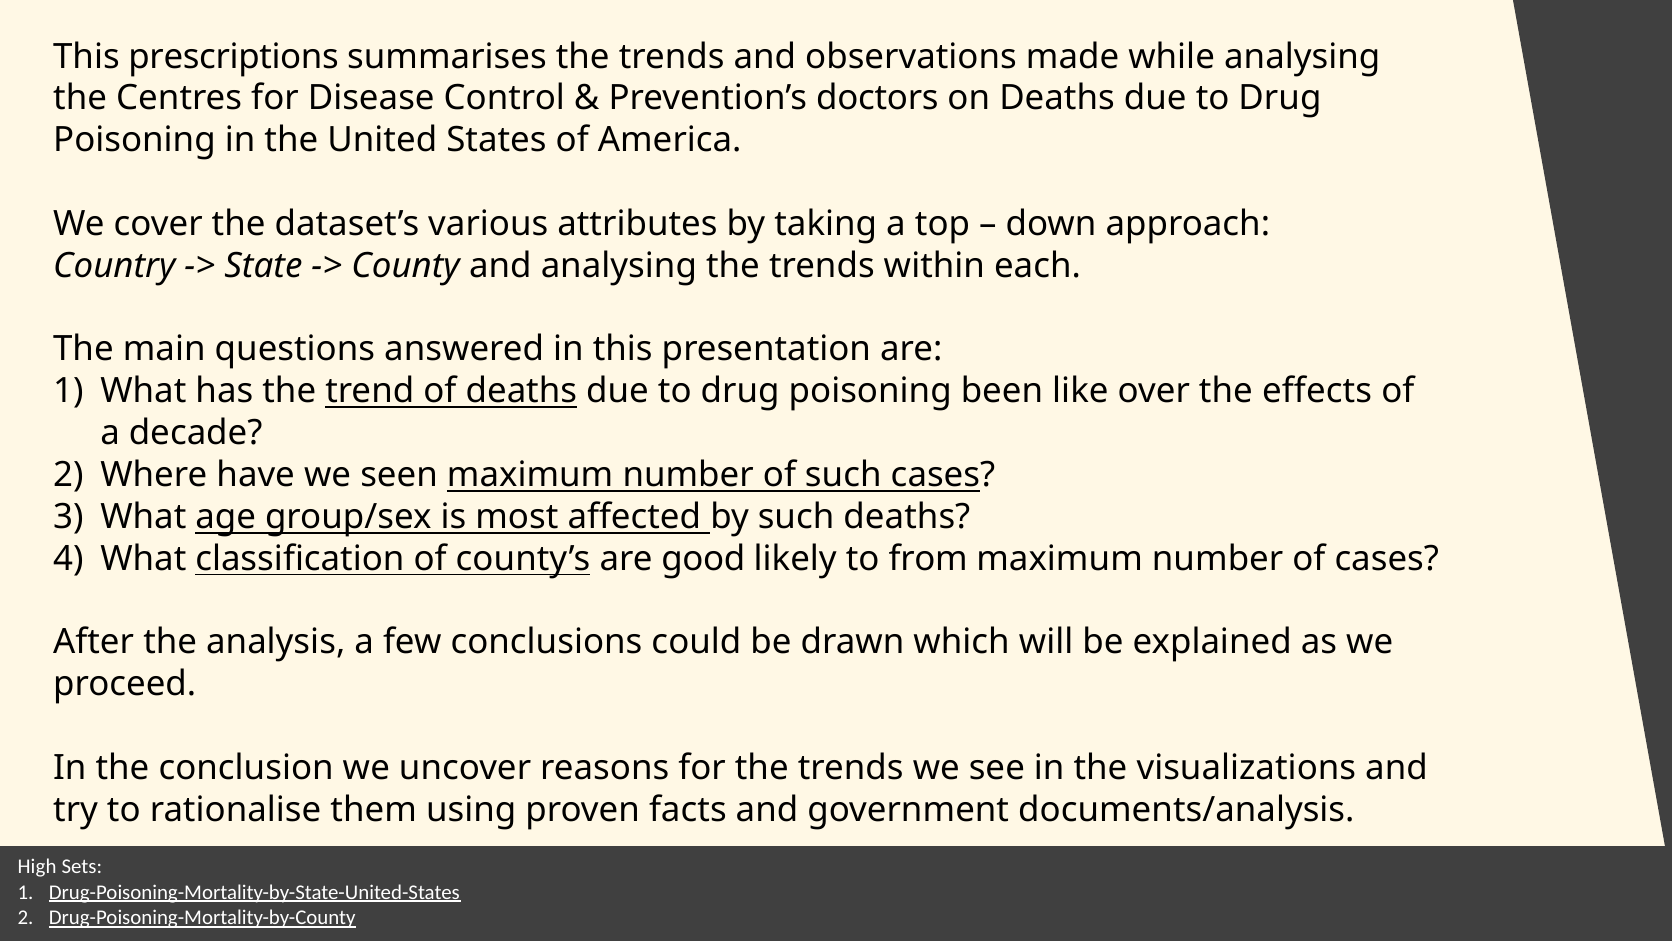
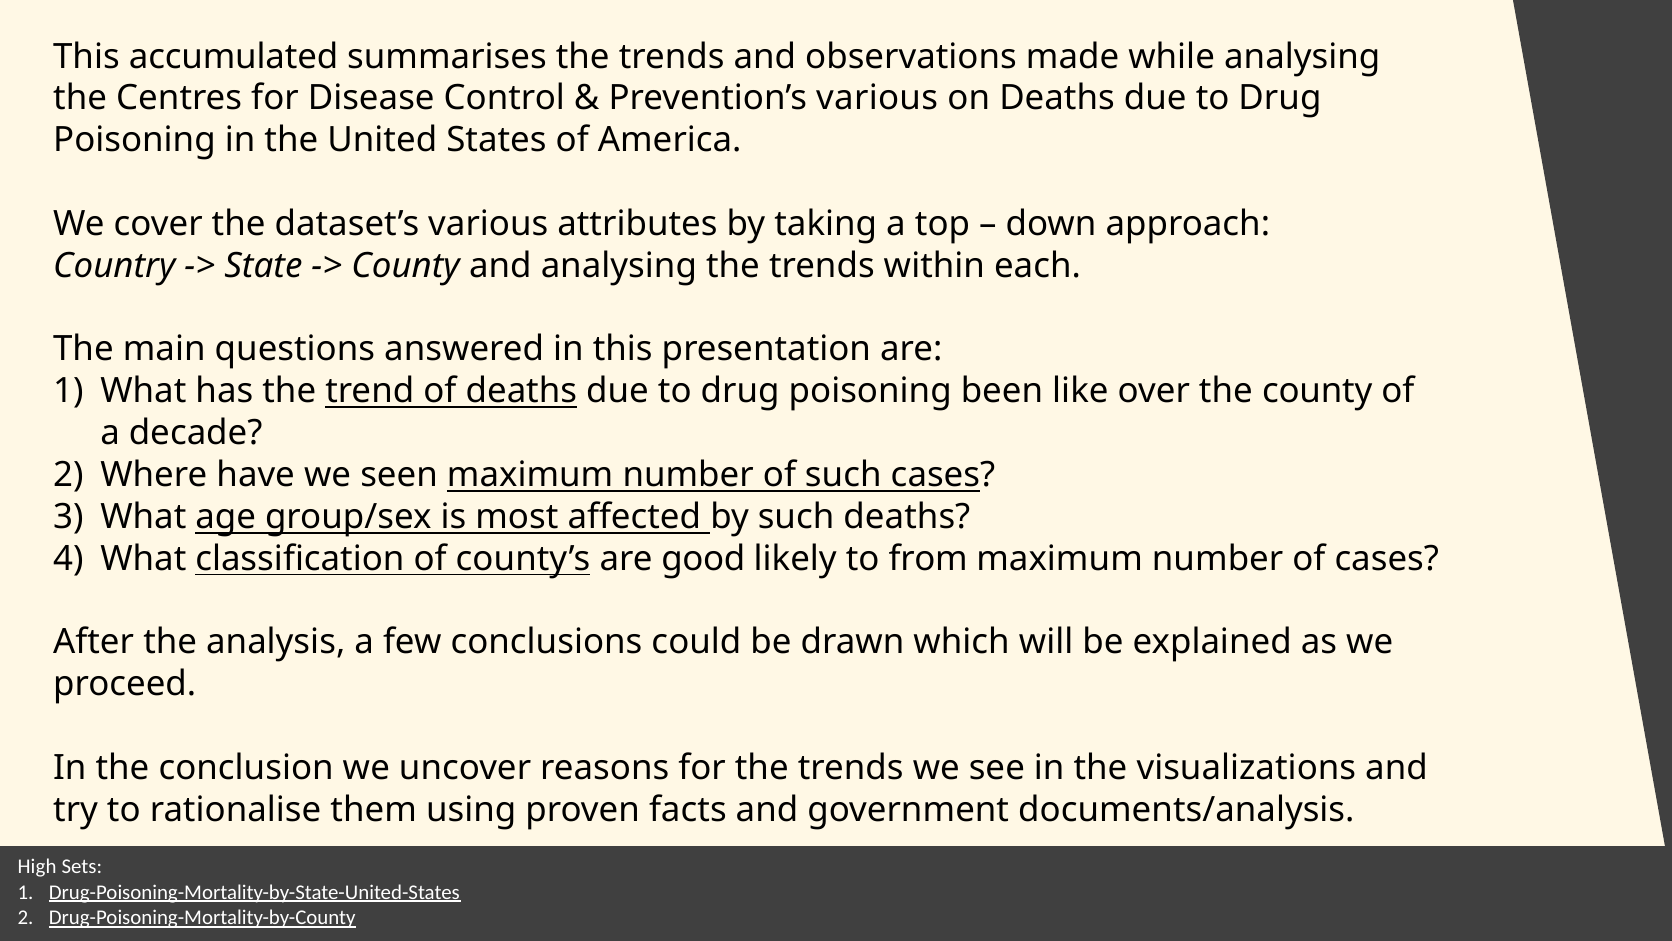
prescriptions: prescriptions -> accumulated
Prevention’s doctors: doctors -> various
the effects: effects -> county
